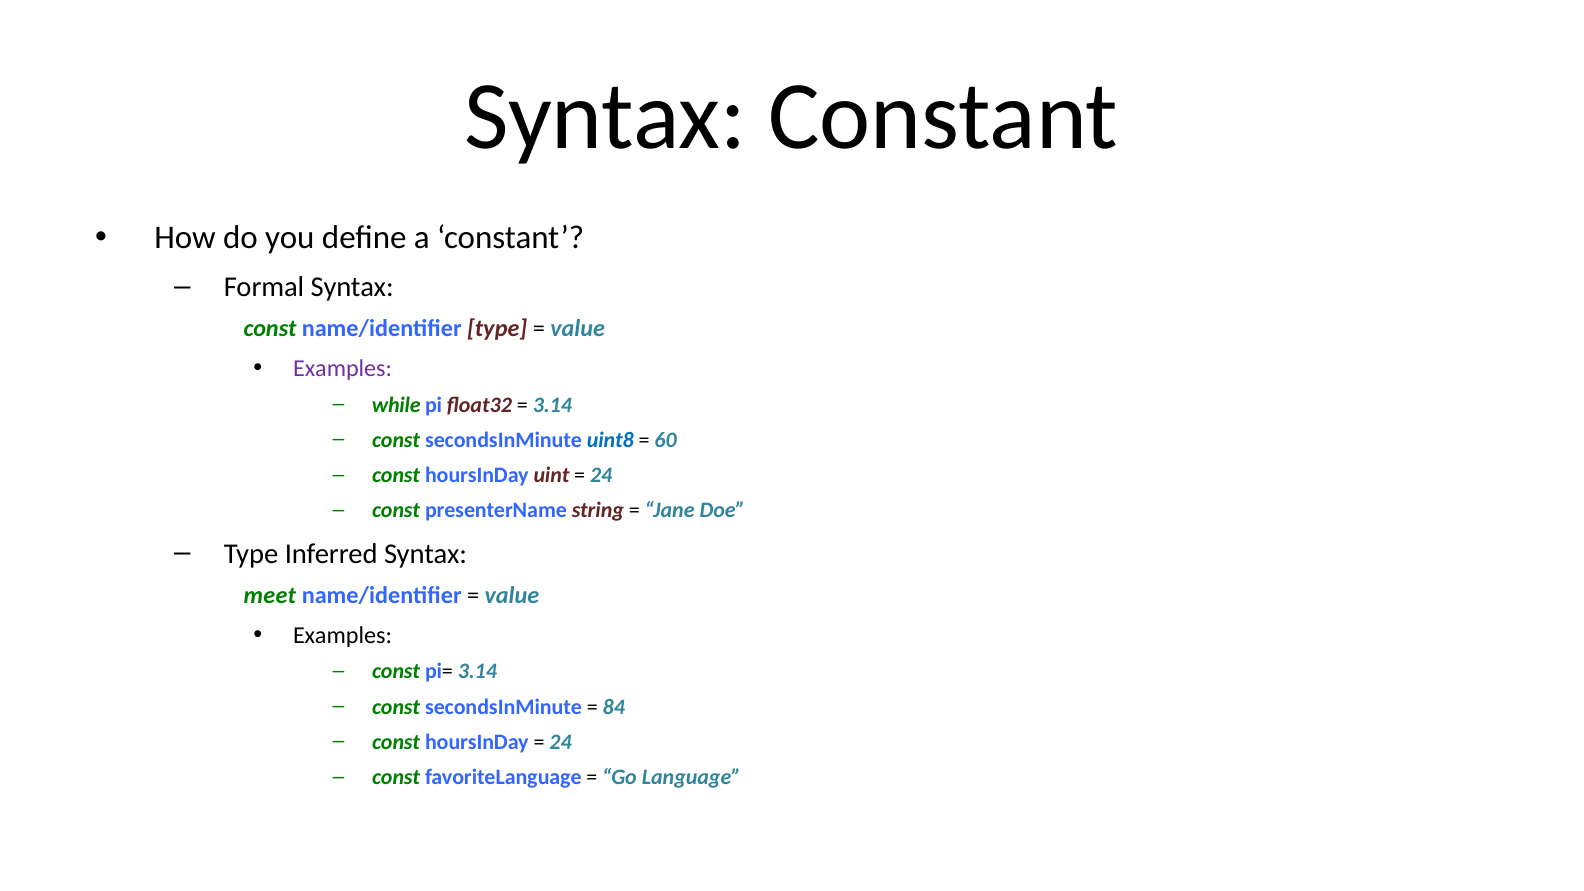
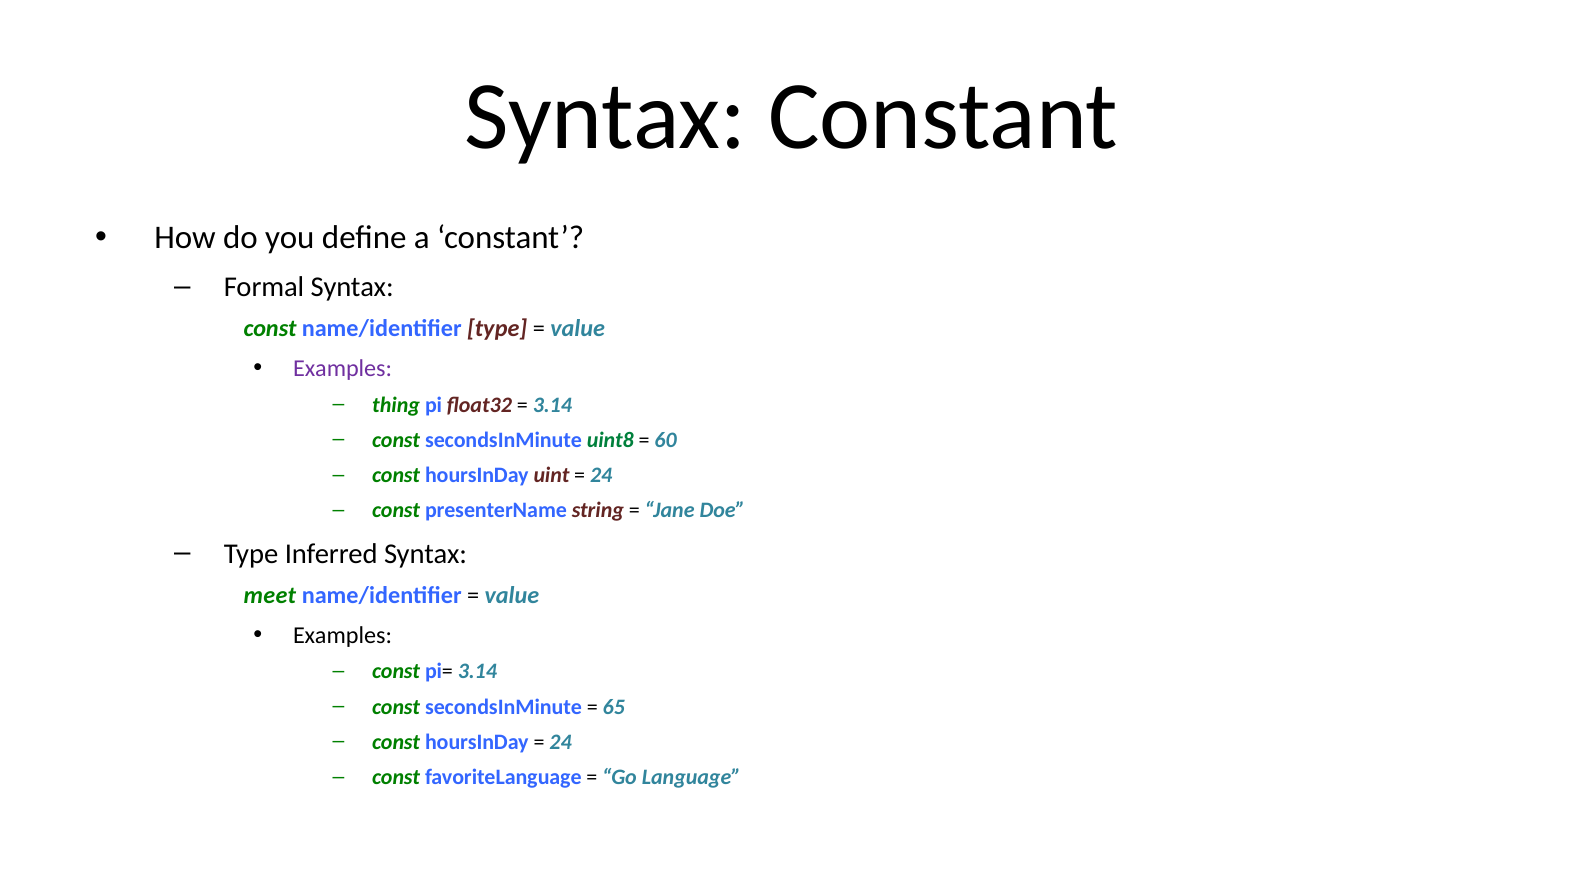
while: while -> thing
uint8 colour: blue -> green
84: 84 -> 65
